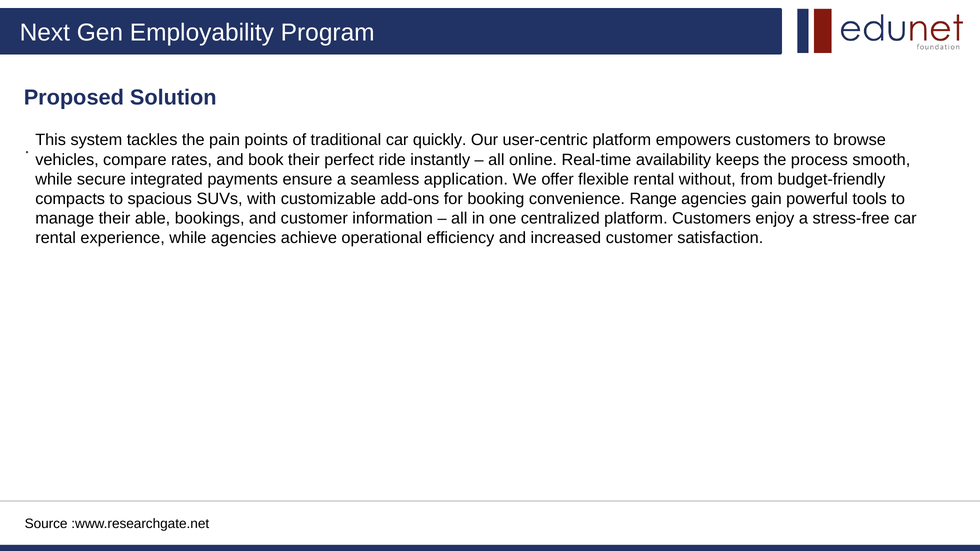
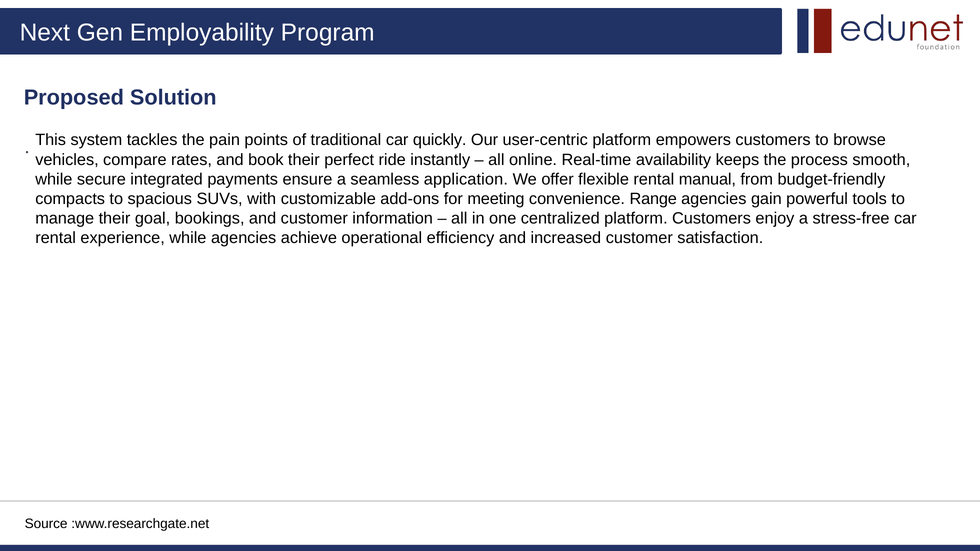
without: without -> manual
booking: booking -> meeting
able: able -> goal
